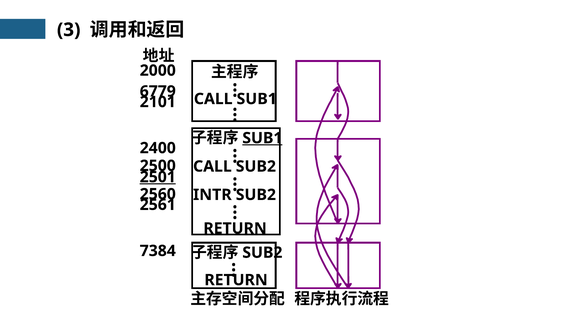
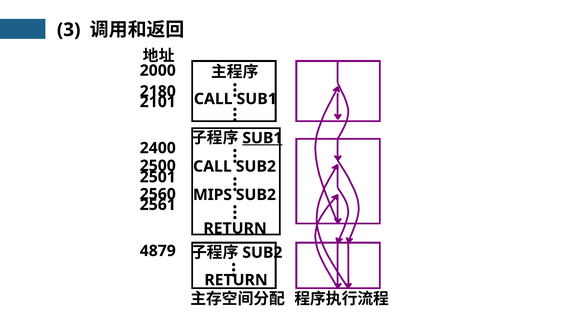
6779: 6779 -> 2180
2501 underline: present -> none
INTR: INTR -> MIPS
7384: 7384 -> 4879
